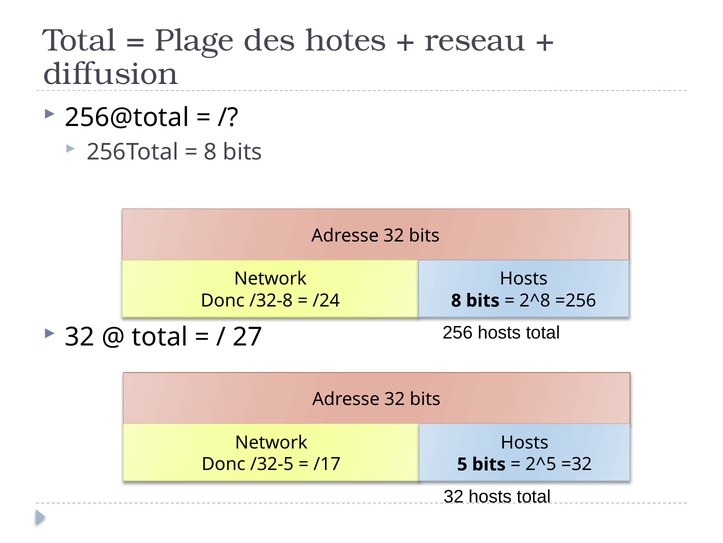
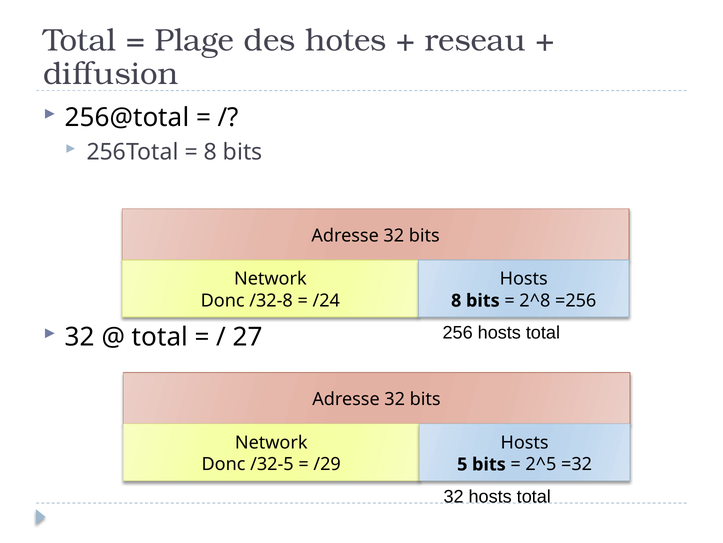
/17: /17 -> /29
